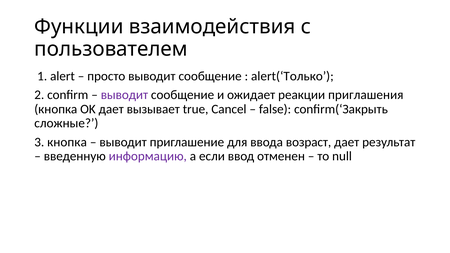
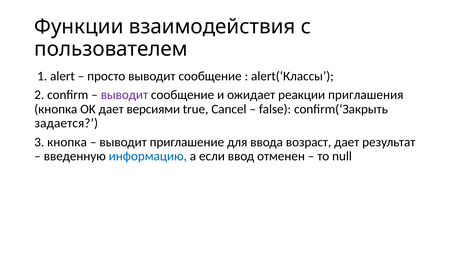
alert(‘Только: alert(‘Только -> alert(‘Классы
вызывает: вызывает -> версиями
сложные: сложные -> задается
информацию colour: purple -> blue
